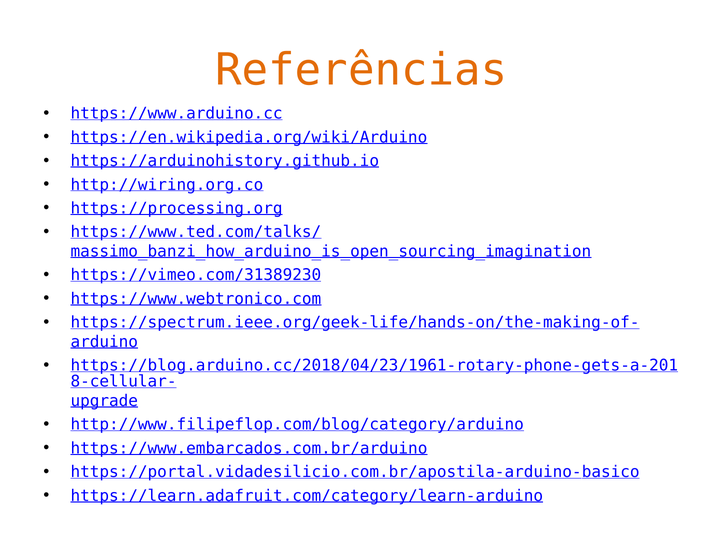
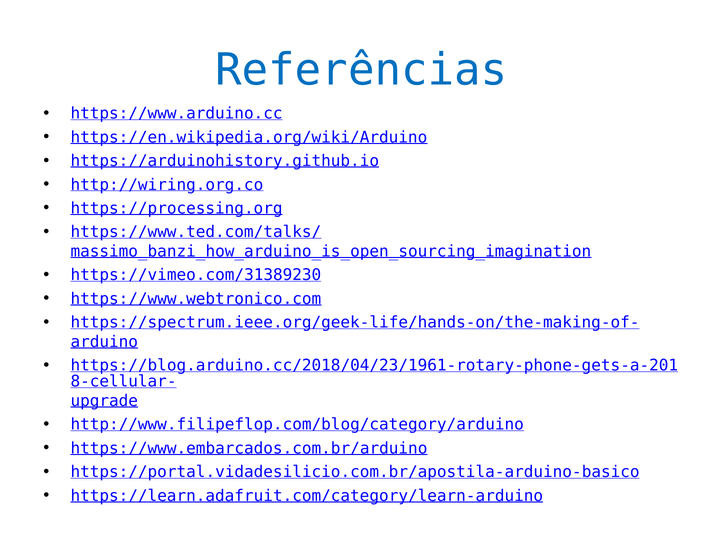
Referências colour: orange -> blue
